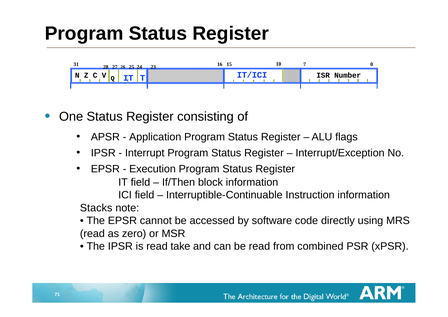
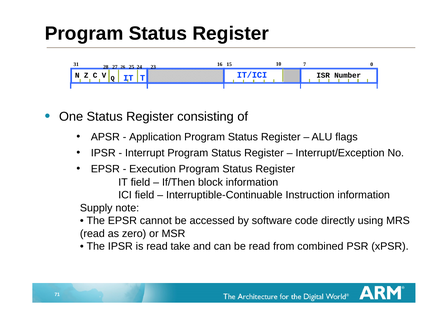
Stacks: Stacks -> Supply
